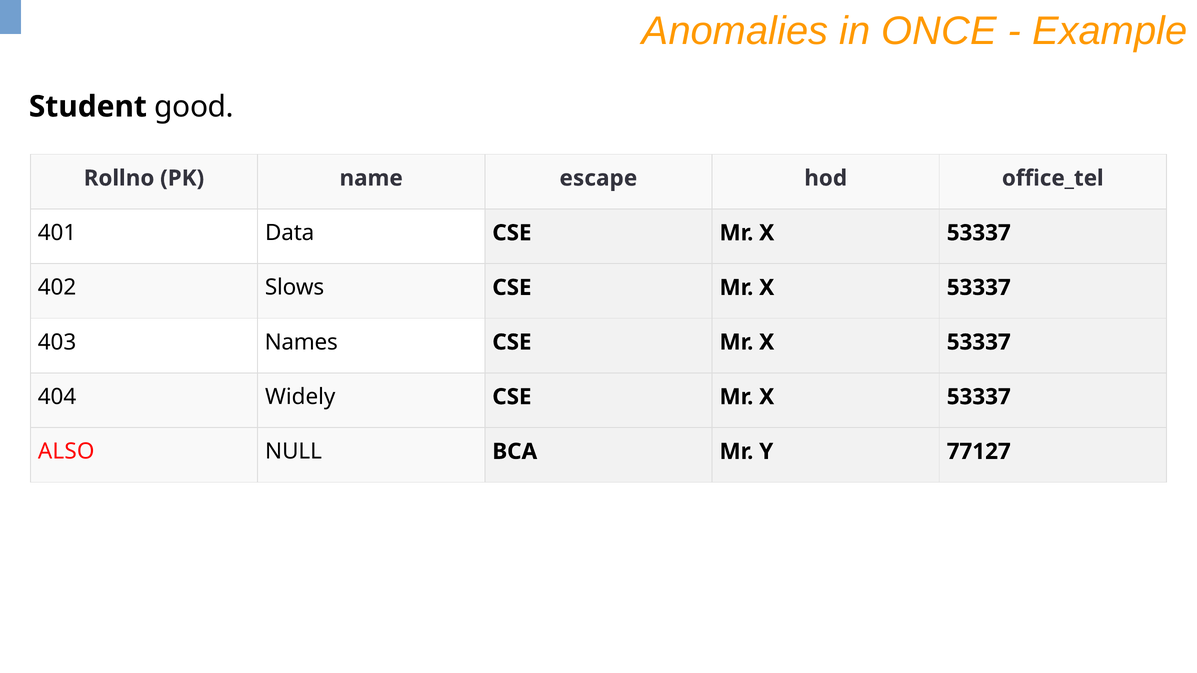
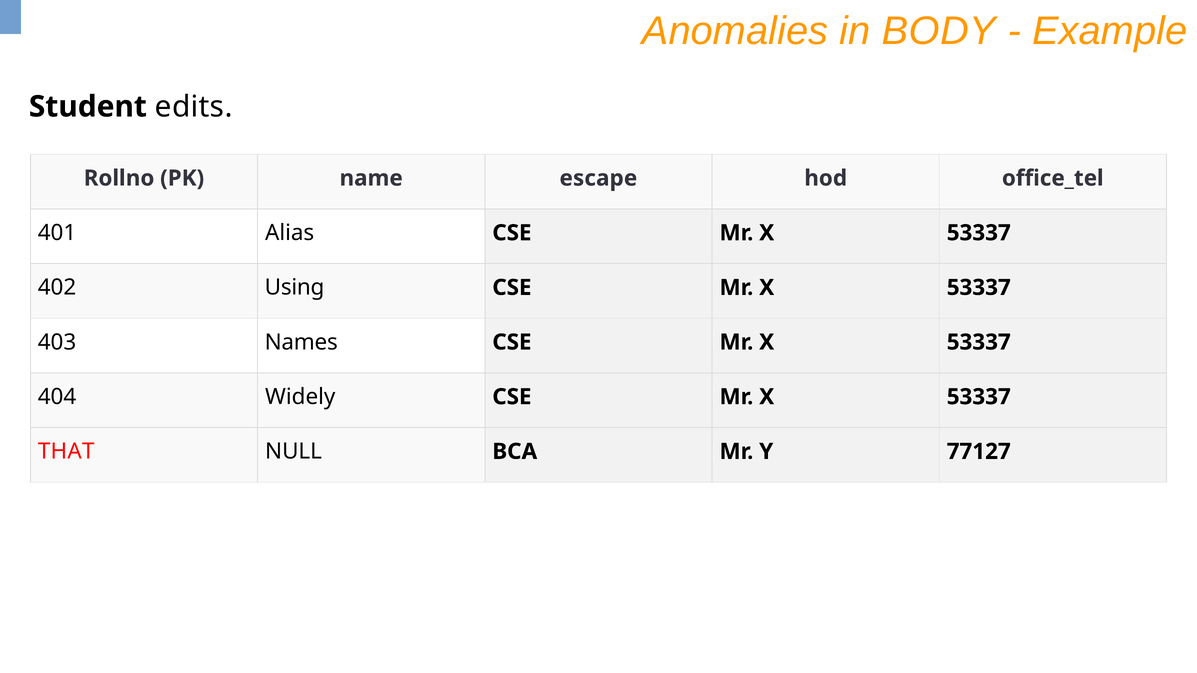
ONCE: ONCE -> BODY
good: good -> edits
Data: Data -> Alias
Slows: Slows -> Using
ALSO: ALSO -> THAT
